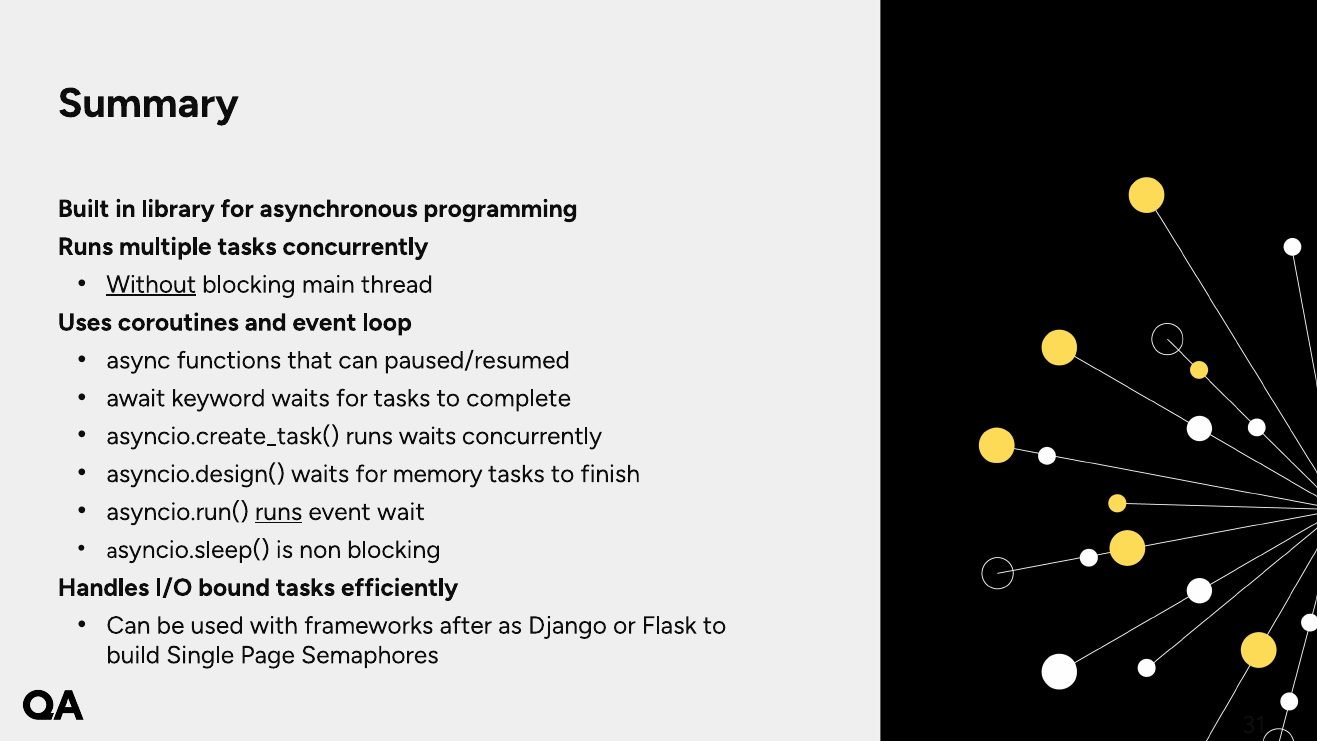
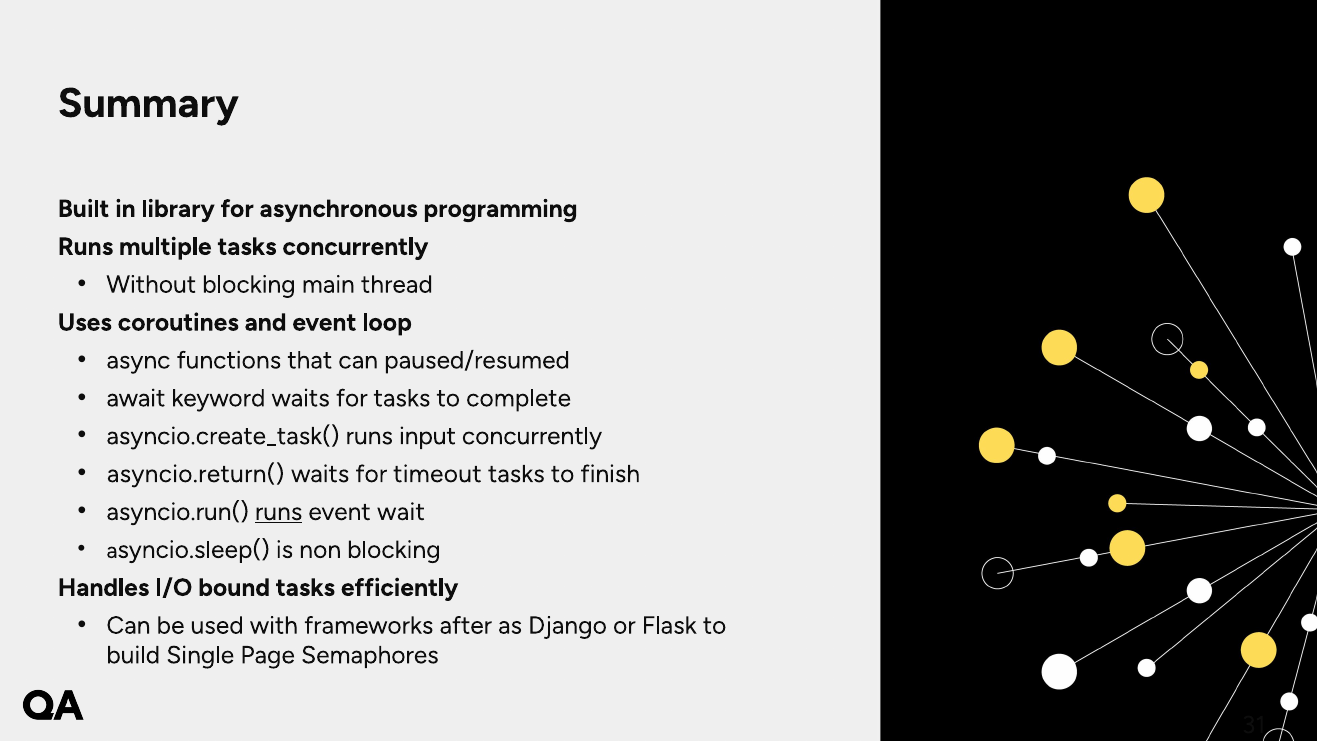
Without underline: present -> none
runs waits: waits -> input
asyncio.design(: asyncio.design( -> asyncio.return(
memory: memory -> timeout
